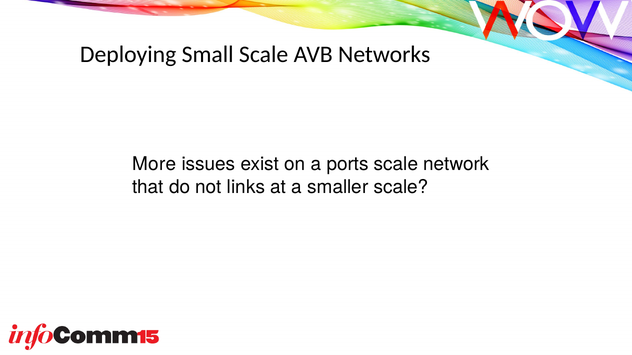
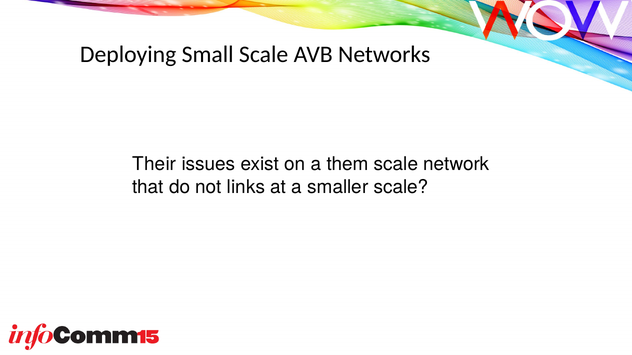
More: More -> Their
ports: ports -> them
